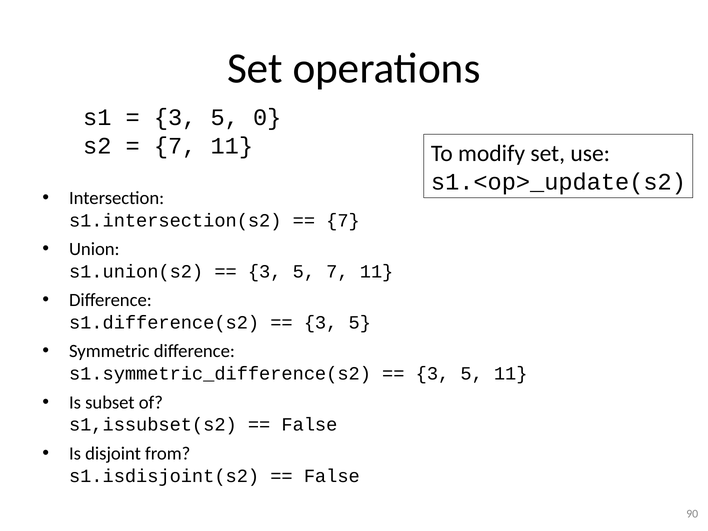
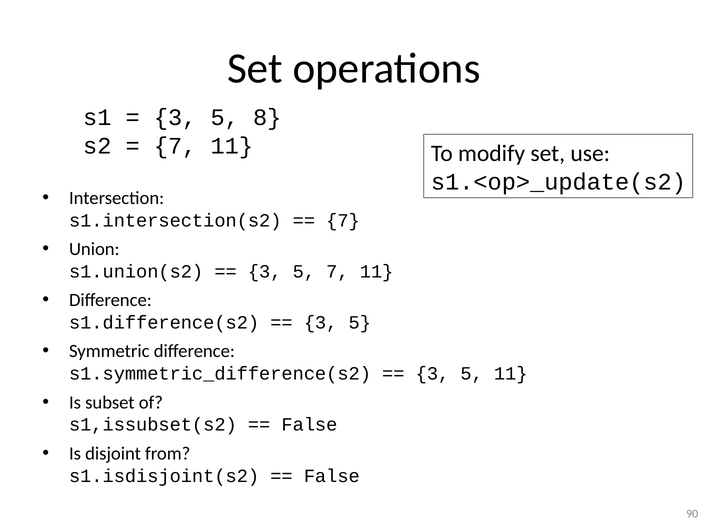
0: 0 -> 8
